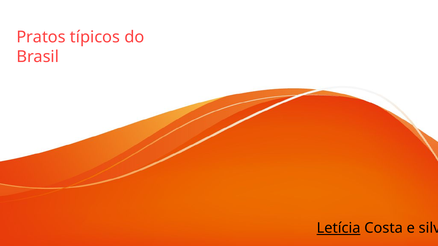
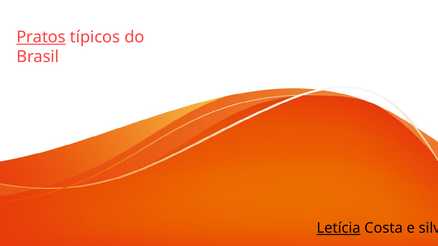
Pratos underline: none -> present
